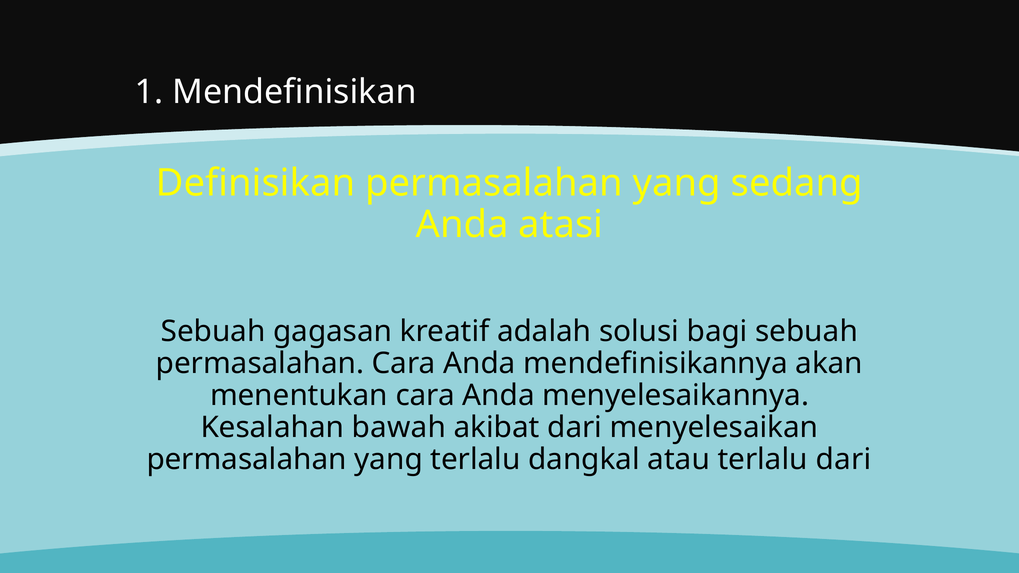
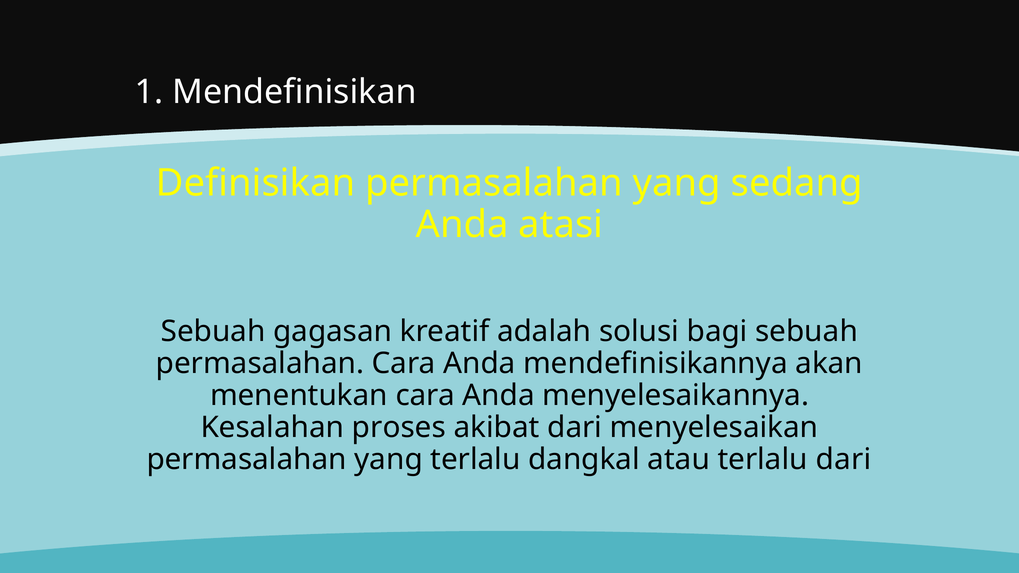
bawah: bawah -> proses
